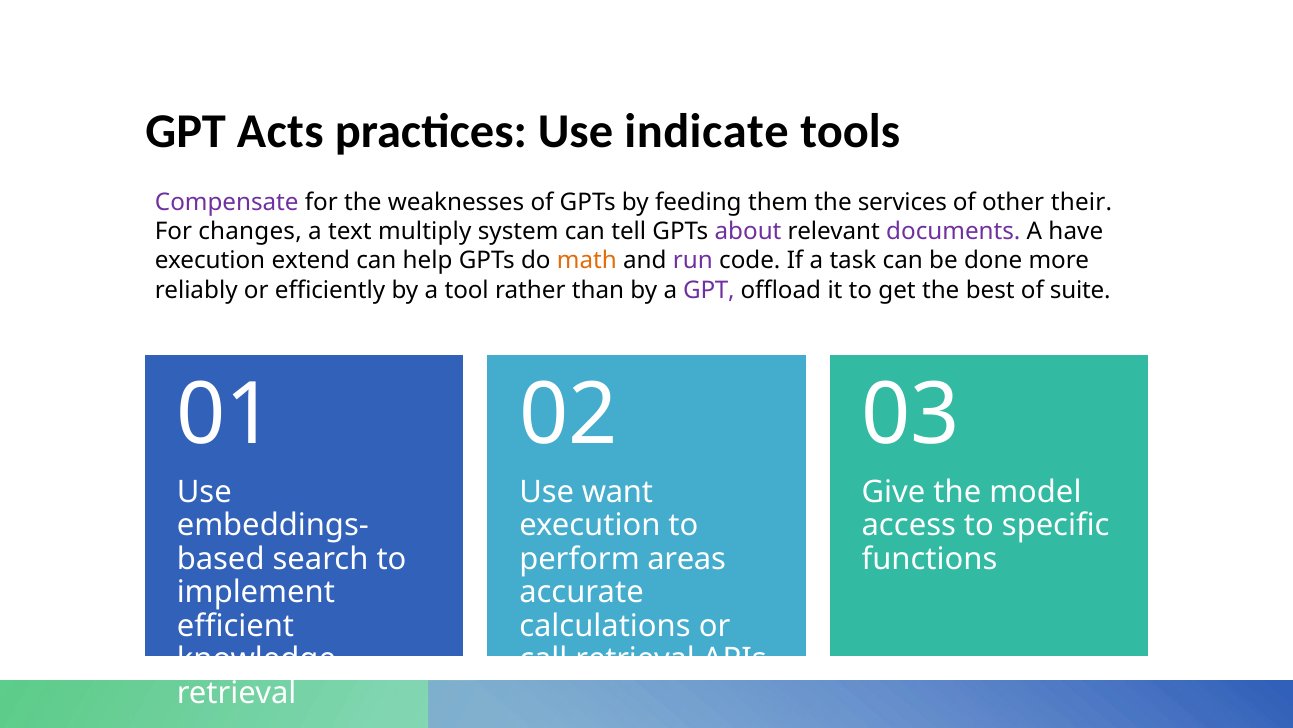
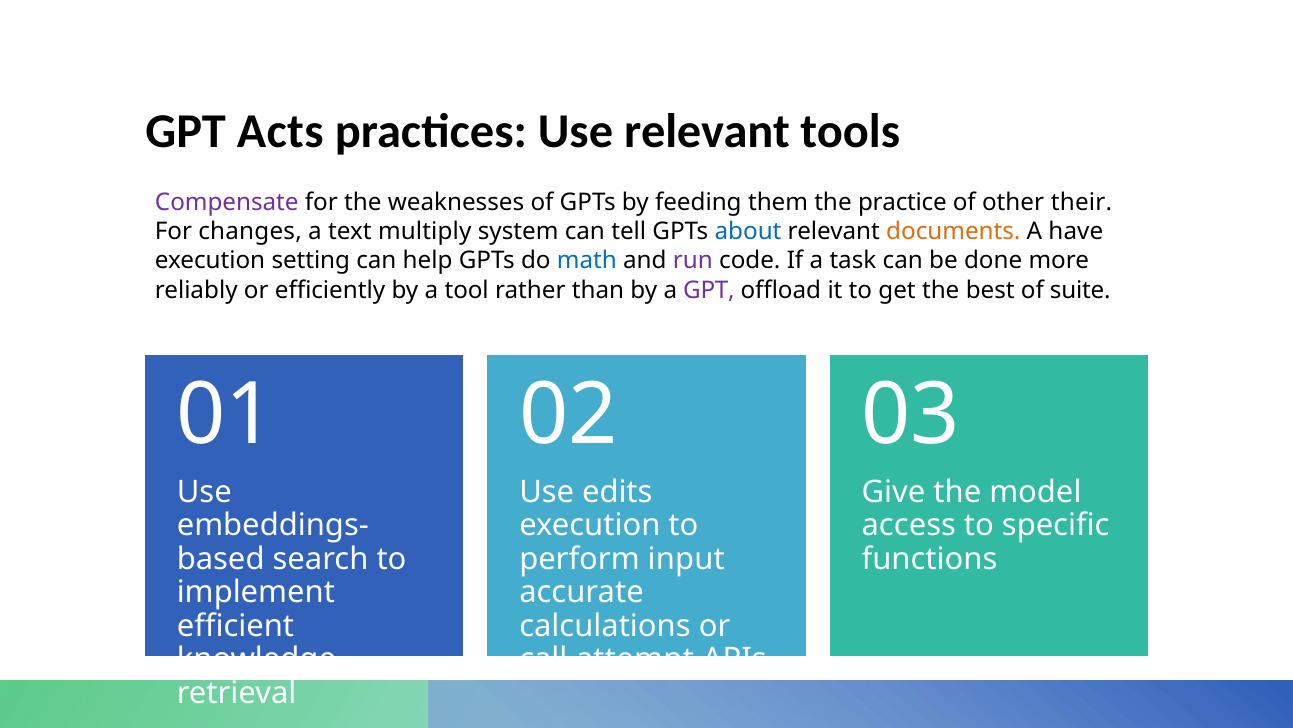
Use indicate: indicate -> relevant
services: services -> practice
about colour: purple -> blue
documents colour: purple -> orange
extend: extend -> setting
math colour: orange -> blue
want: want -> edits
areas: areas -> input
retrieval at (635, 659): retrieval -> attempt
